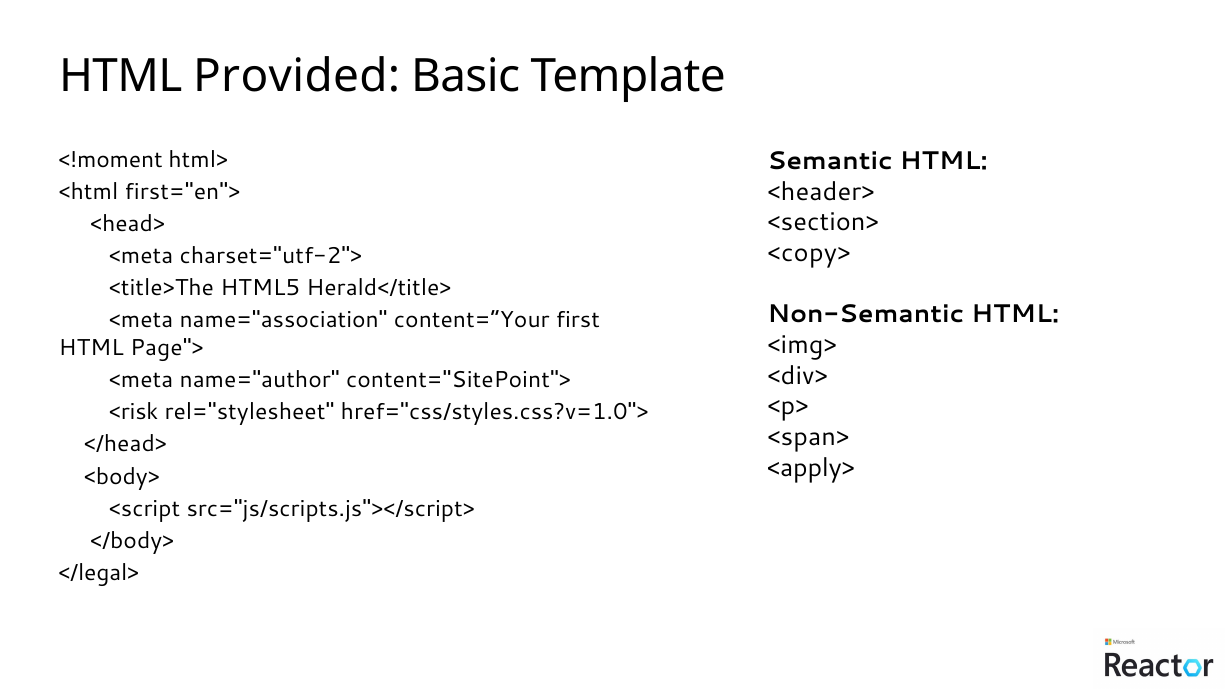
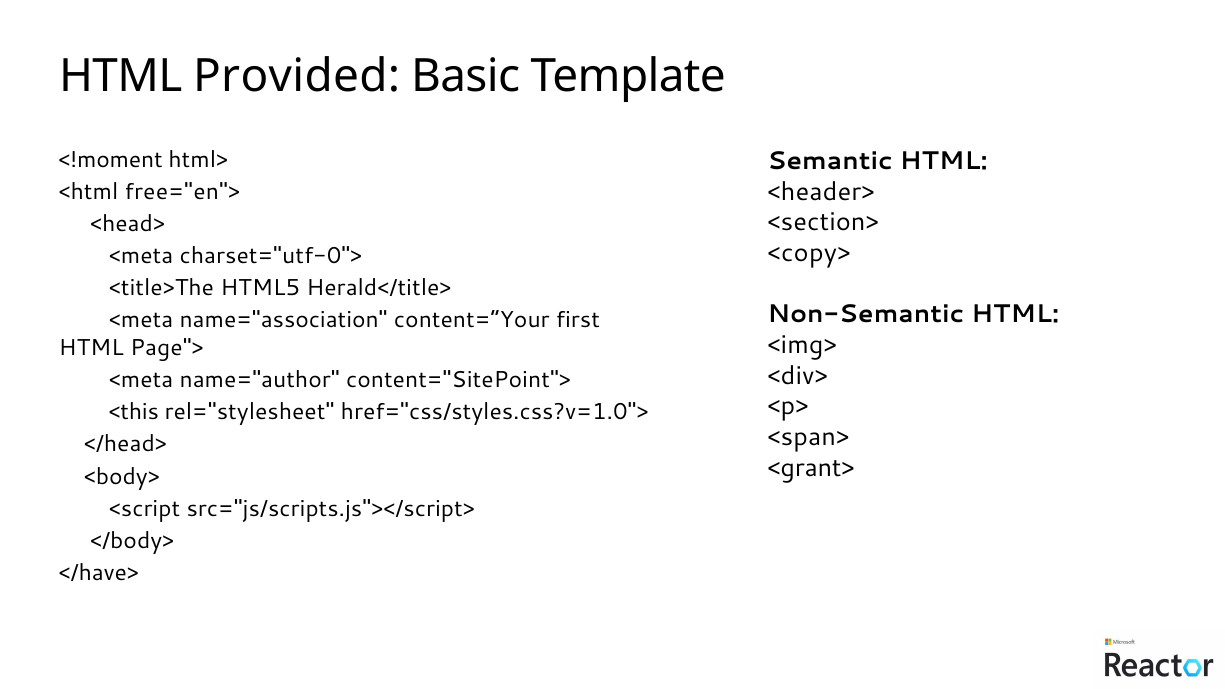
first="en">: first="en"> -> free="en">
charset="utf-2">: charset="utf-2"> -> charset="utf-0">
<risk: <risk -> <this
<apply>: <apply> -> <grant>
</legal>: </legal> -> </have>
